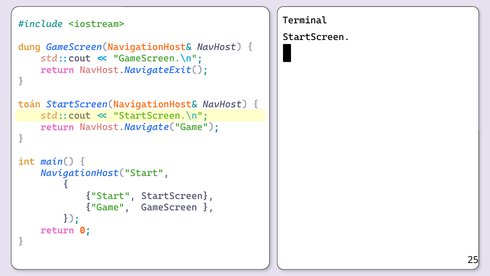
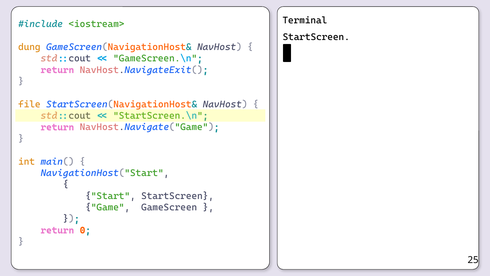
toán: toán -> file
